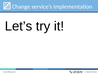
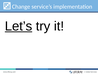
Let’s underline: none -> present
